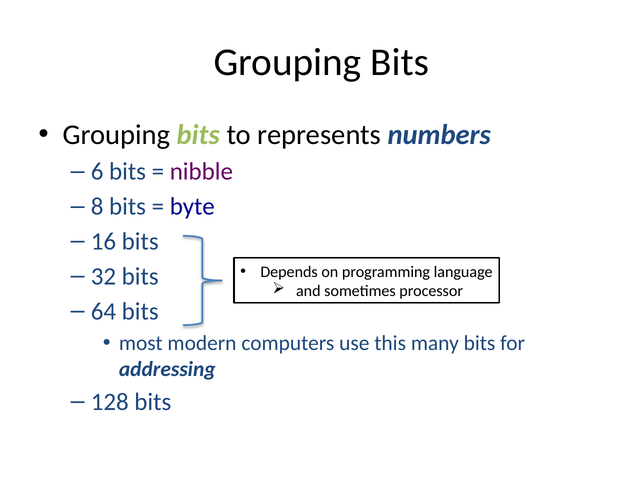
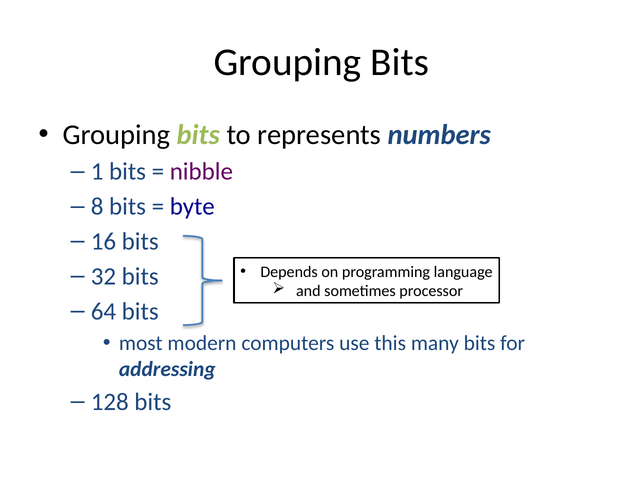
6: 6 -> 1
